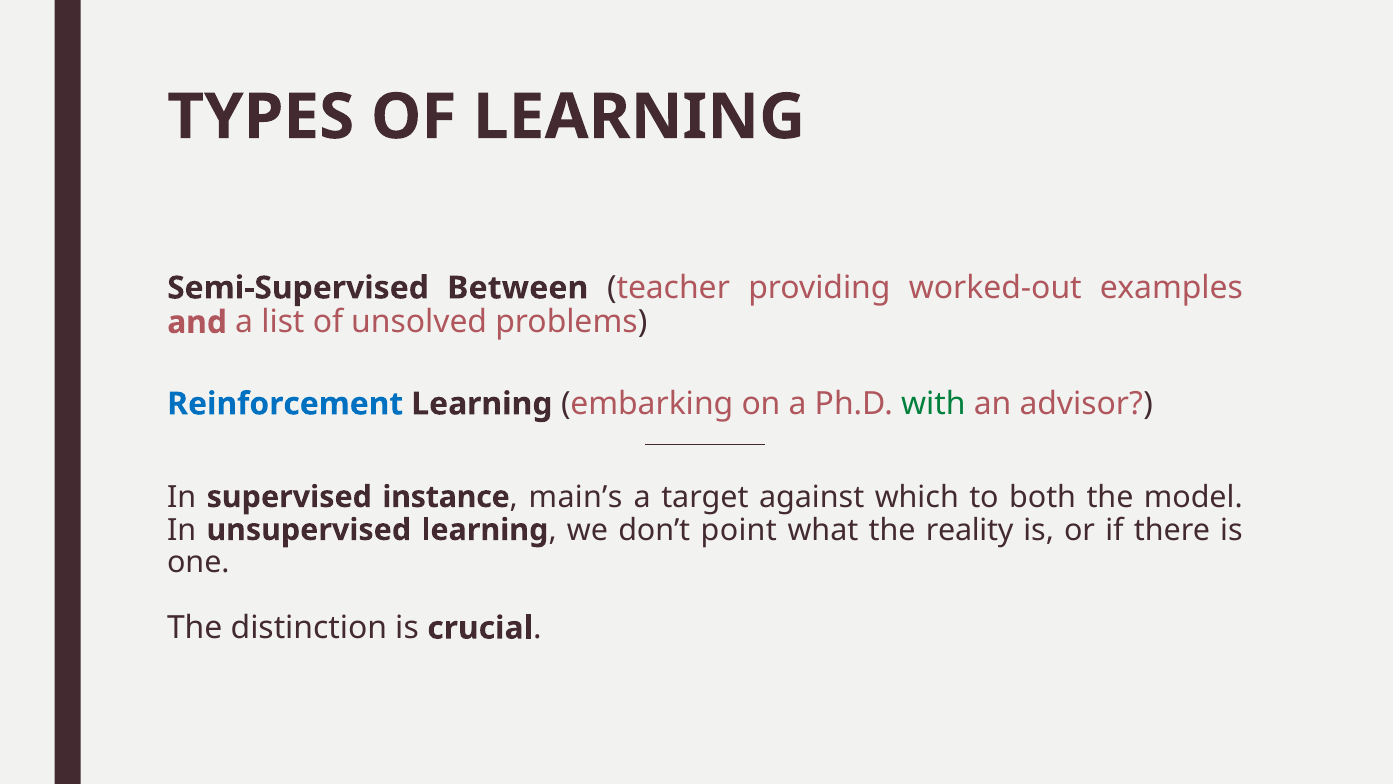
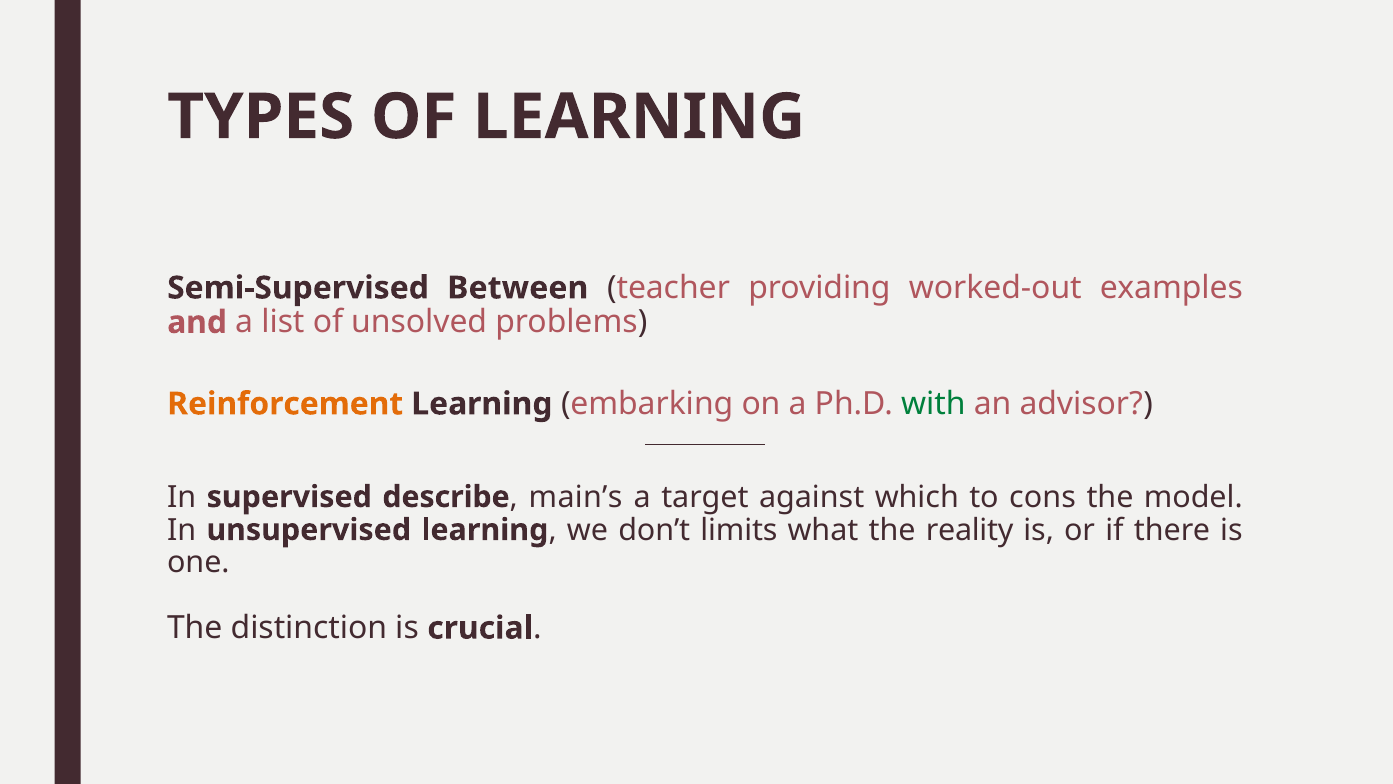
Reinforcement colour: blue -> orange
instance: instance -> describe
both: both -> cons
point: point -> limits
